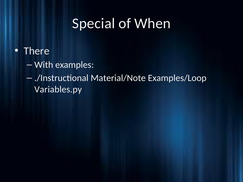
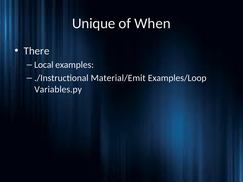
Special: Special -> Unique
With: With -> Local
Material/Note: Material/Note -> Material/Emit
